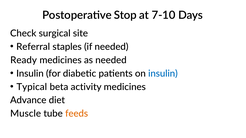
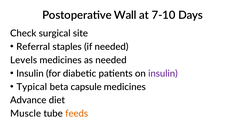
Stop: Stop -> Wall
Ready: Ready -> Levels
insulin at (163, 74) colour: blue -> purple
activity: activity -> capsule
